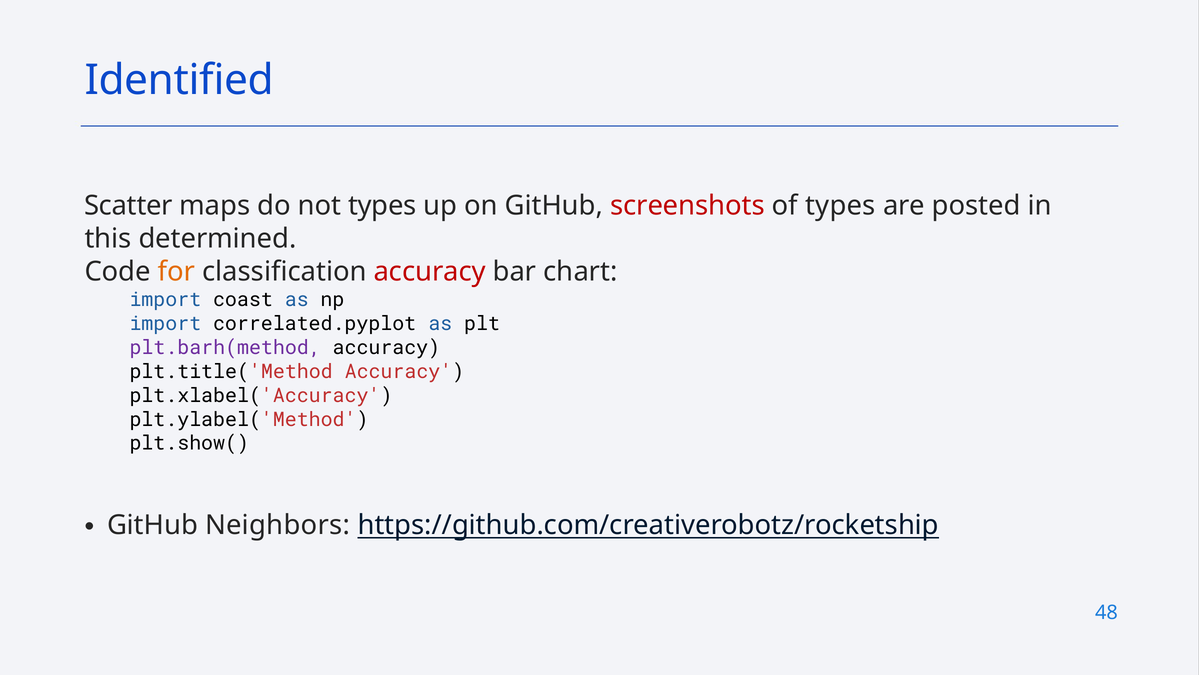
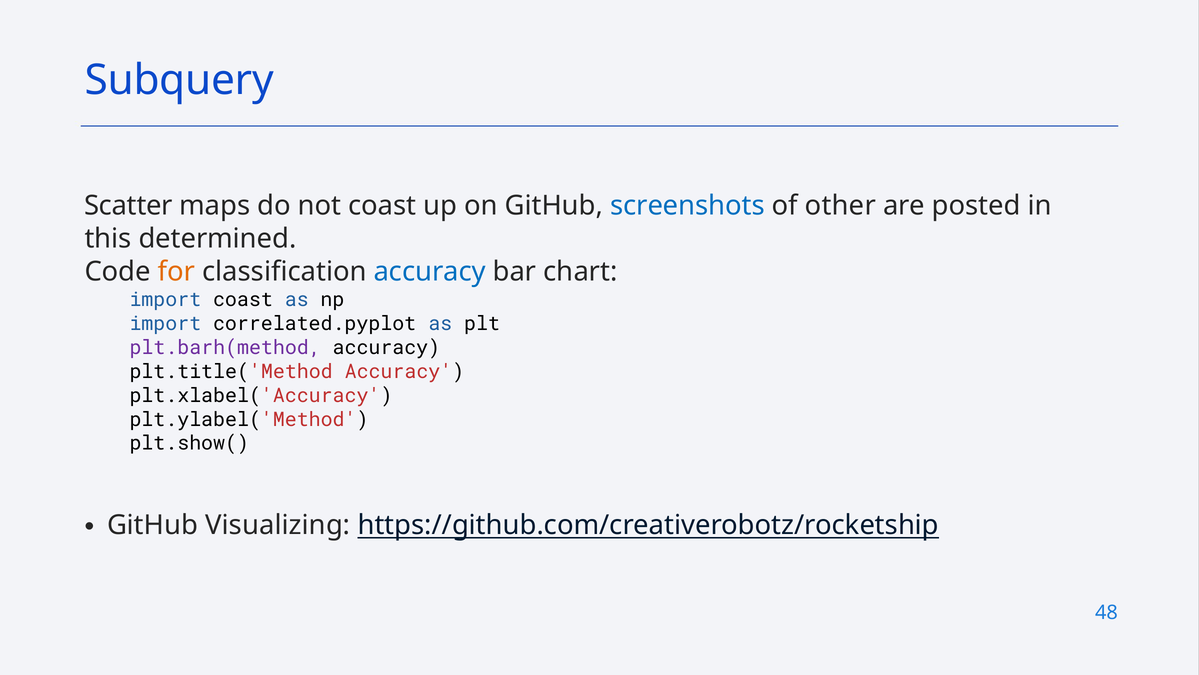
Identified: Identified -> Subquery
not types: types -> coast
screenshots colour: red -> blue
of types: types -> other
accuracy at (430, 272) colour: red -> blue
Neighbors: Neighbors -> Visualizing
